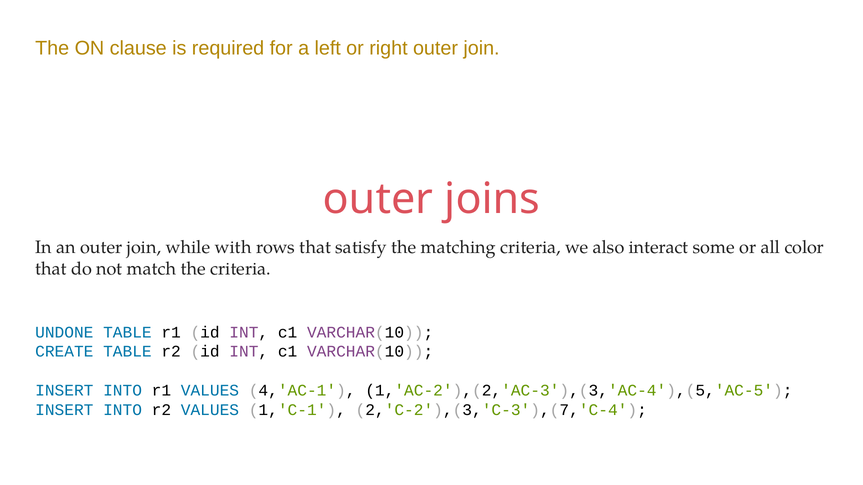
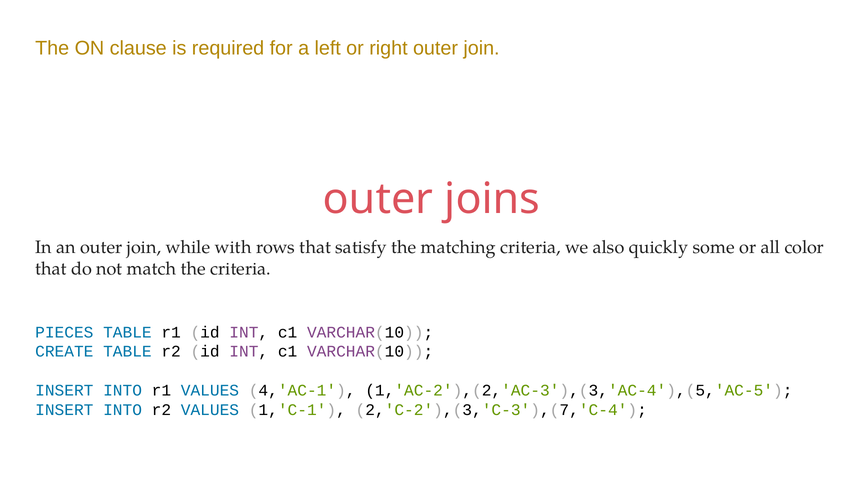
interact: interact -> quickly
UNDONE: UNDONE -> PIECES
